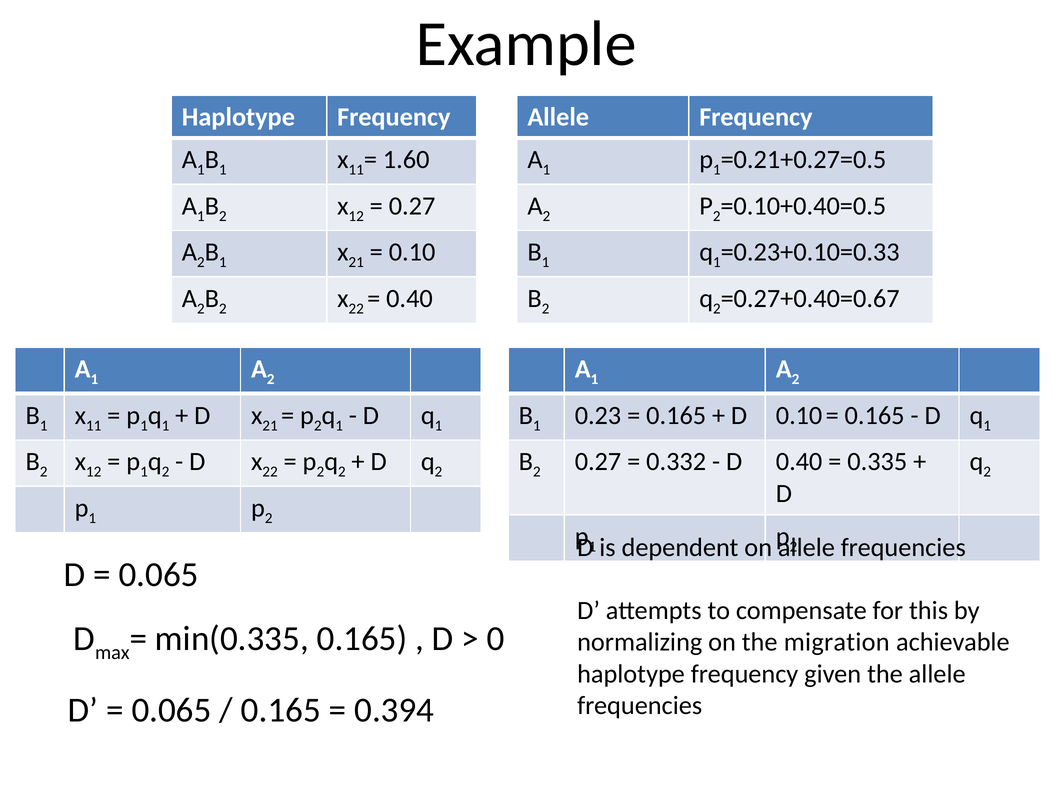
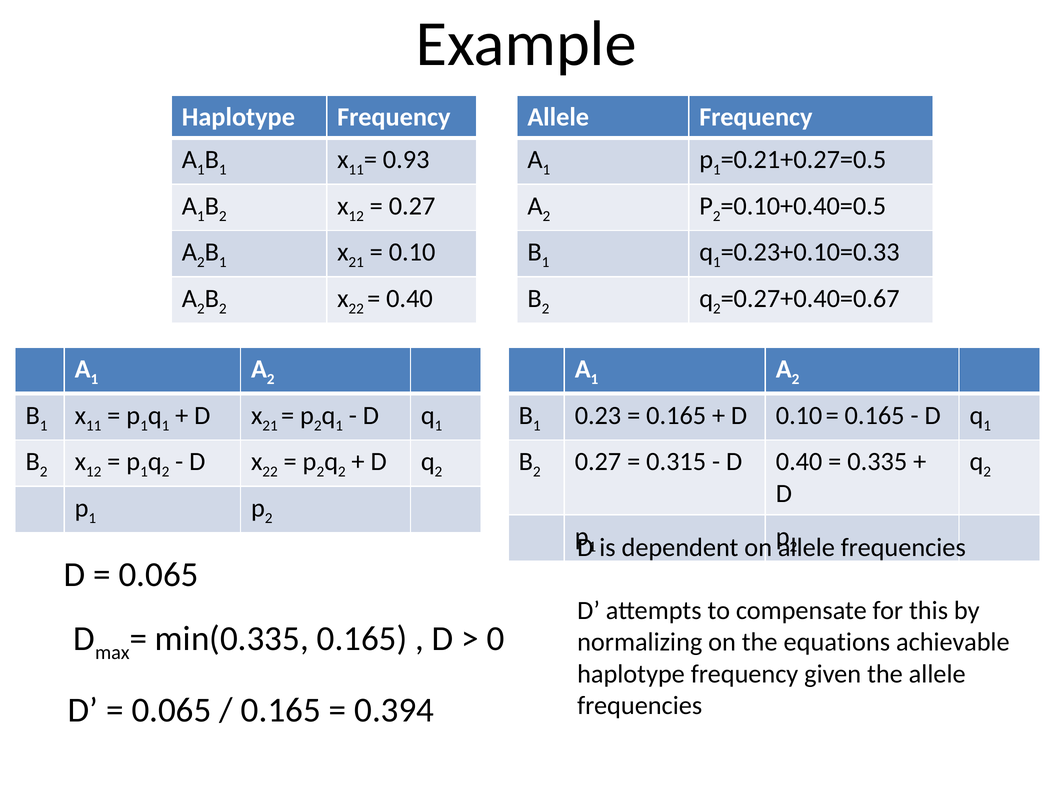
1.60: 1.60 -> 0.93
0.332: 0.332 -> 0.315
migration: migration -> equations
